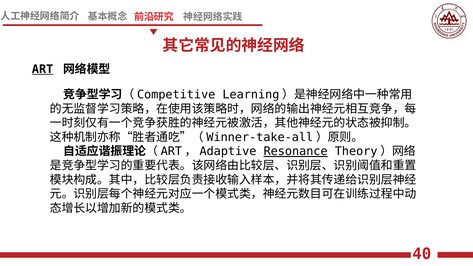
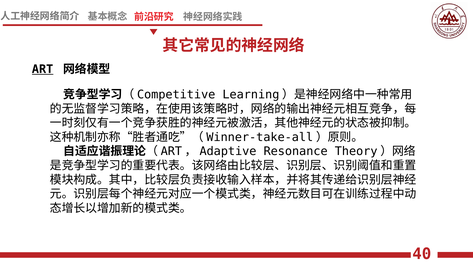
Resonance underline: present -> none
